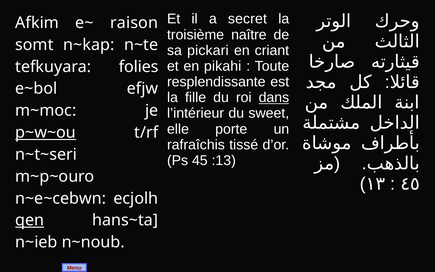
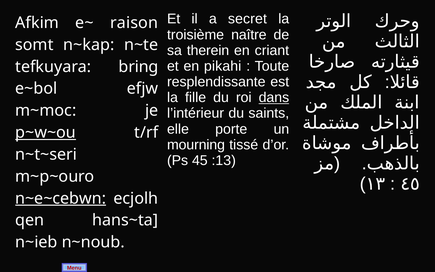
pickari: pickari -> therein
folies: folies -> bring
sweet: sweet -> saints
rafraîchis: rafraîchis -> mourning
n~e~cebwn underline: none -> present
qen underline: present -> none
